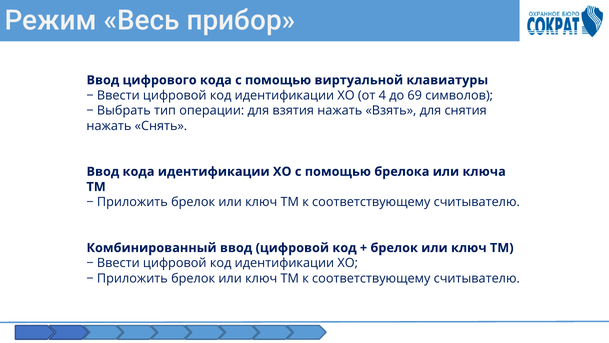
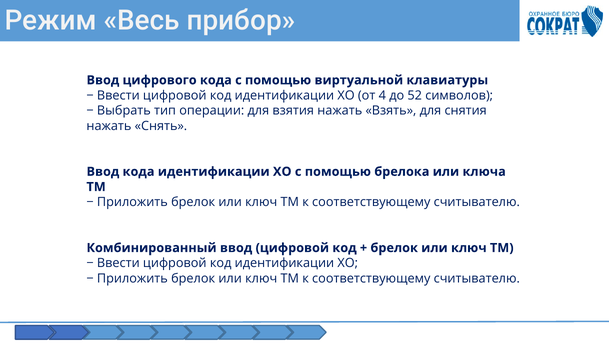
69: 69 -> 52
